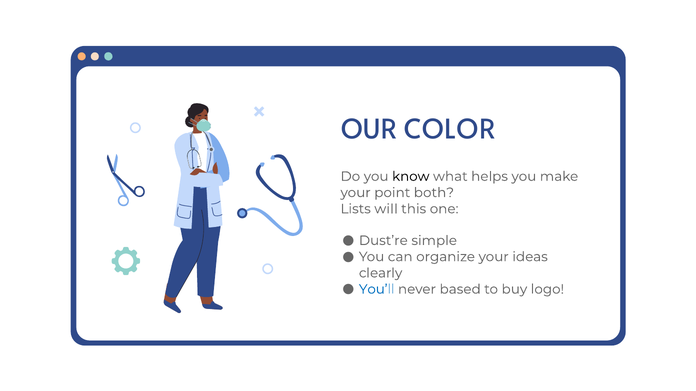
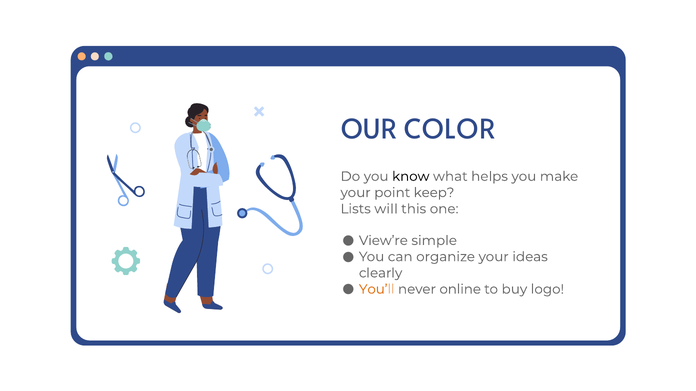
both: both -> keep
Dust’re: Dust’re -> View’re
You’ll colour: blue -> orange
based: based -> online
